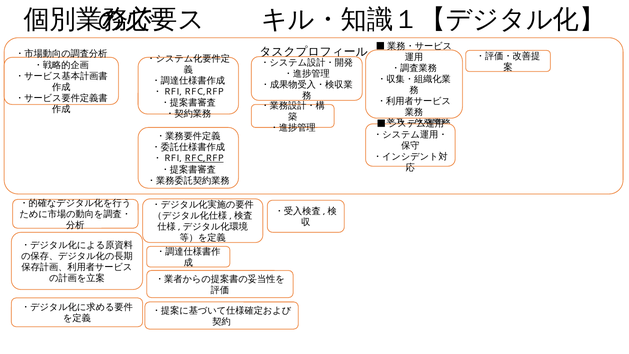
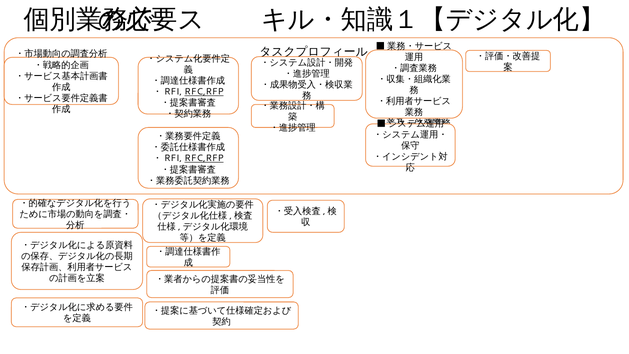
RFC,RFP at (204, 92) underline: none -> present
